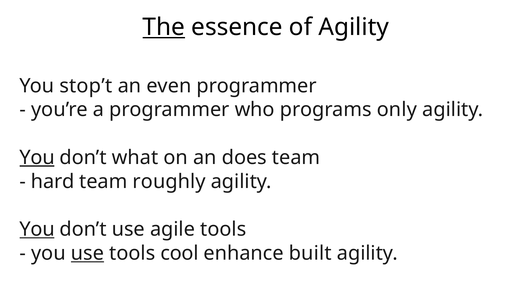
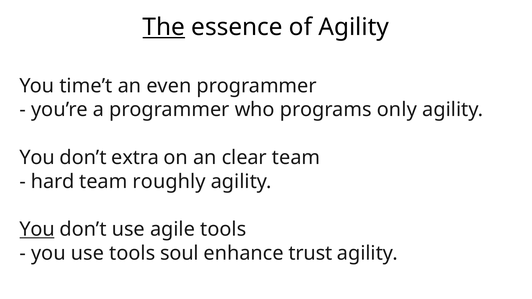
stop’t: stop’t -> time’t
You at (37, 158) underline: present -> none
what: what -> extra
does: does -> clear
use at (87, 253) underline: present -> none
cool: cool -> soul
built: built -> trust
